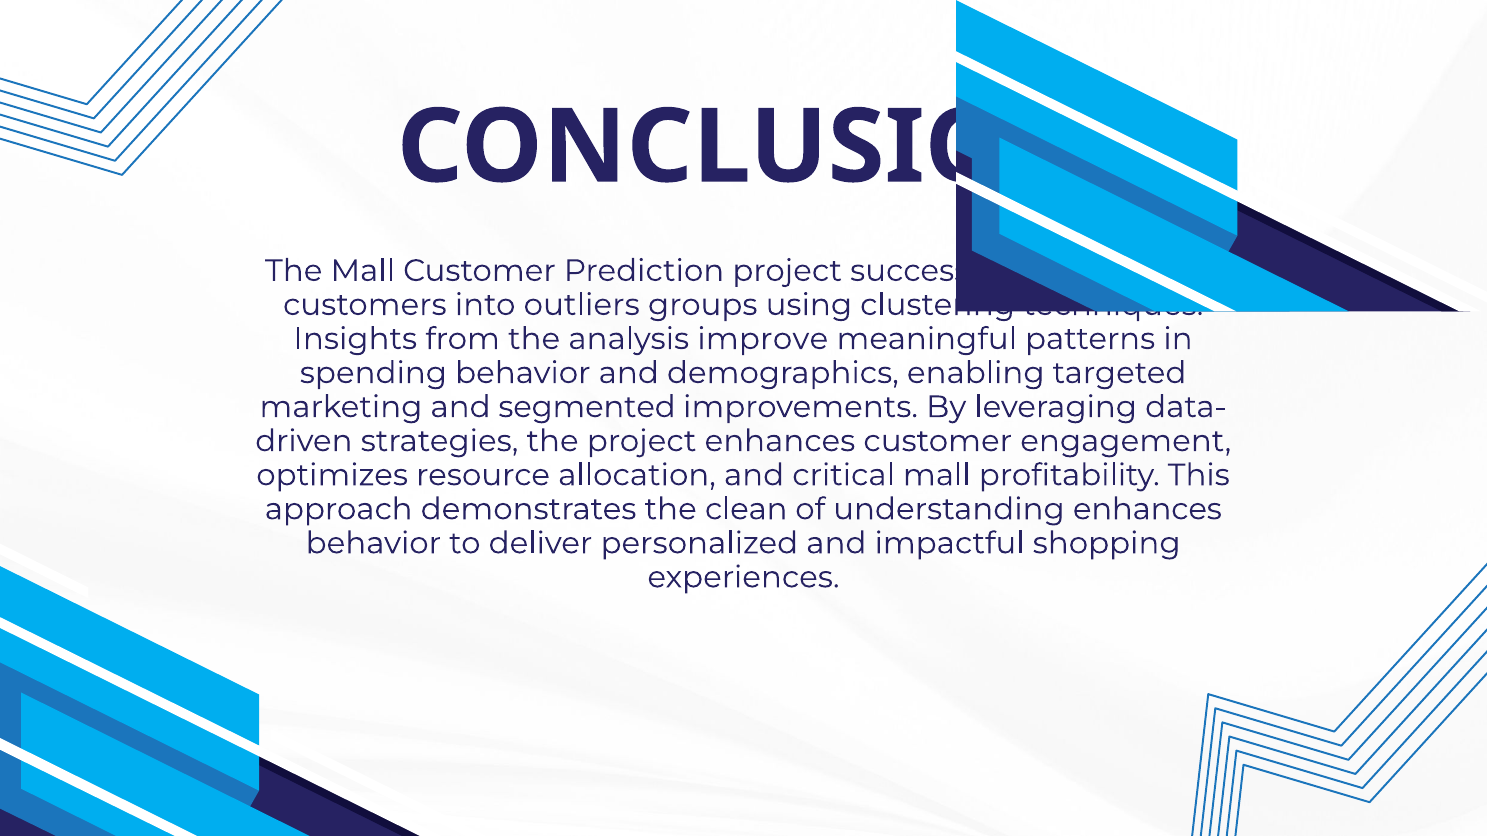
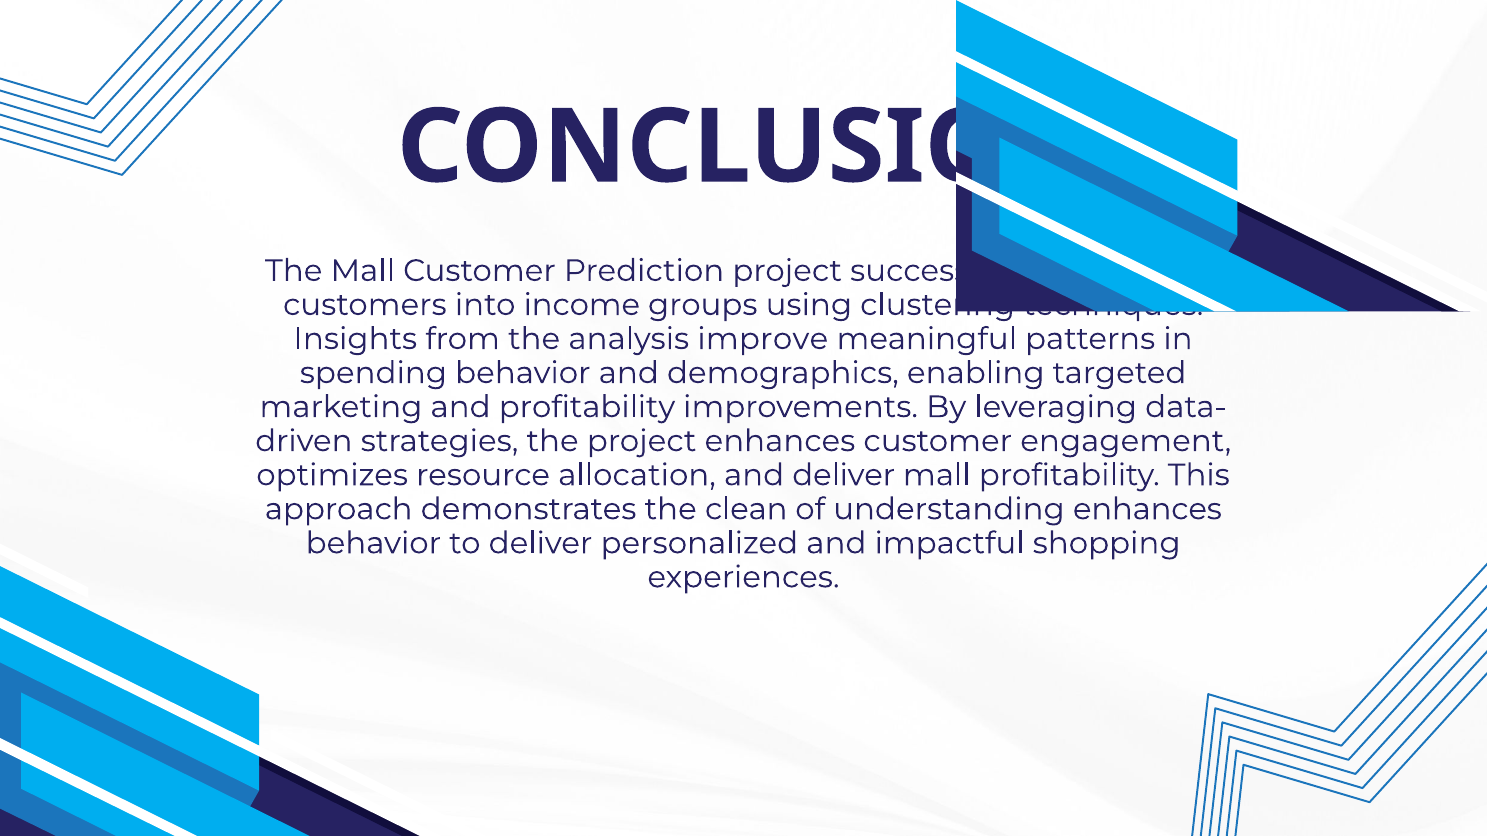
outliers: outliers -> income
and segmented: segmented -> profitability
and critical: critical -> deliver
